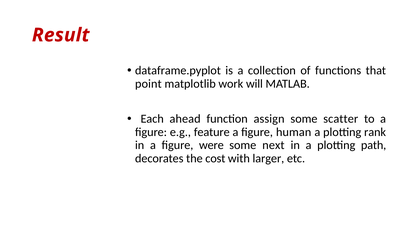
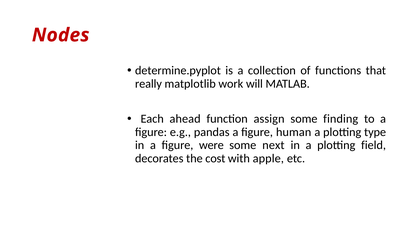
Result: Result -> Nodes
dataframe.pyplot: dataframe.pyplot -> determine.pyplot
point: point -> really
scatter: scatter -> finding
feature: feature -> pandas
rank: rank -> type
path: path -> field
larger: larger -> apple
